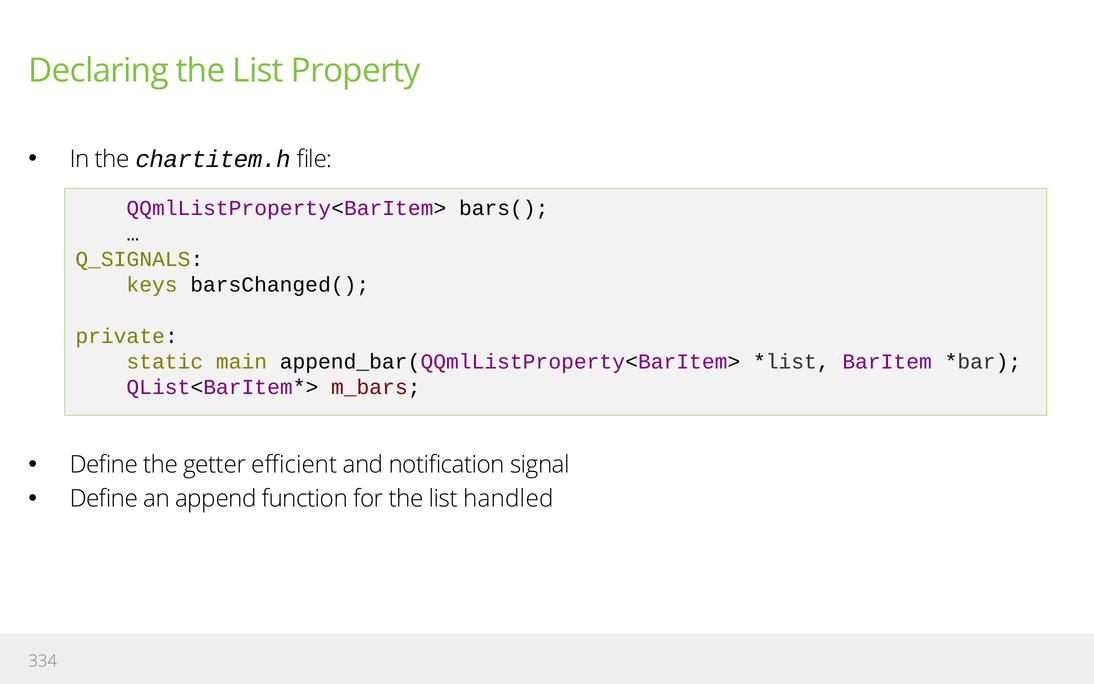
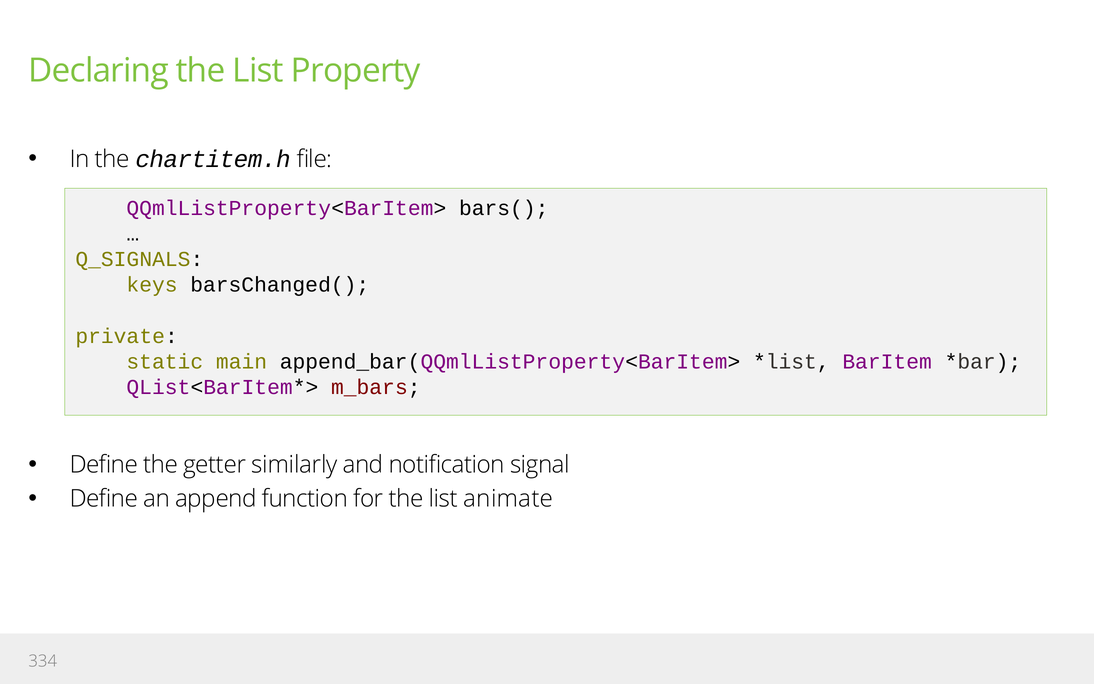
efficient: efficient -> similarly
handled: handled -> animate
